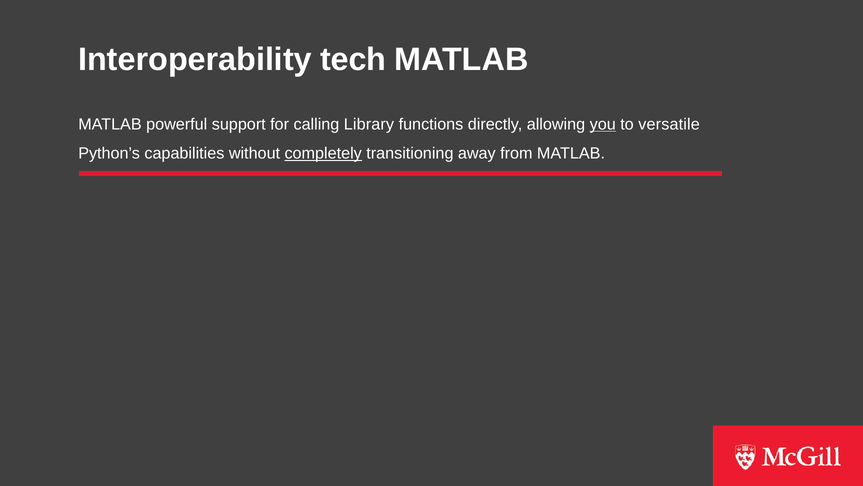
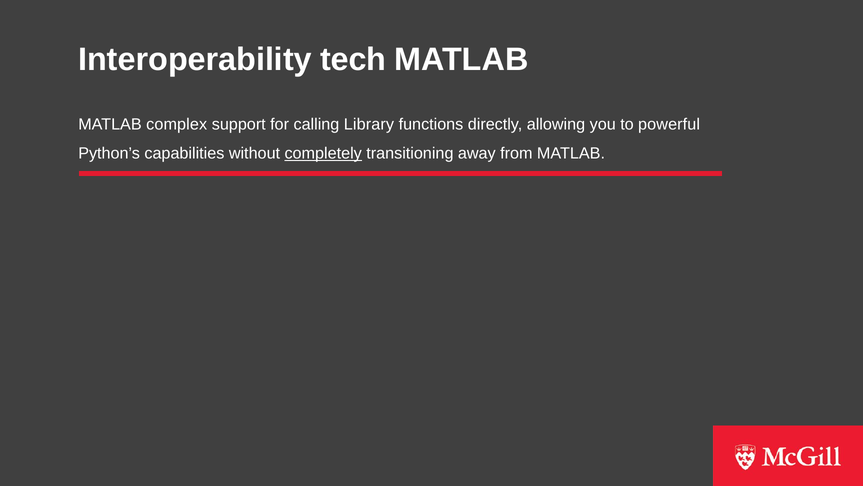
powerful: powerful -> complex
you underline: present -> none
versatile: versatile -> powerful
